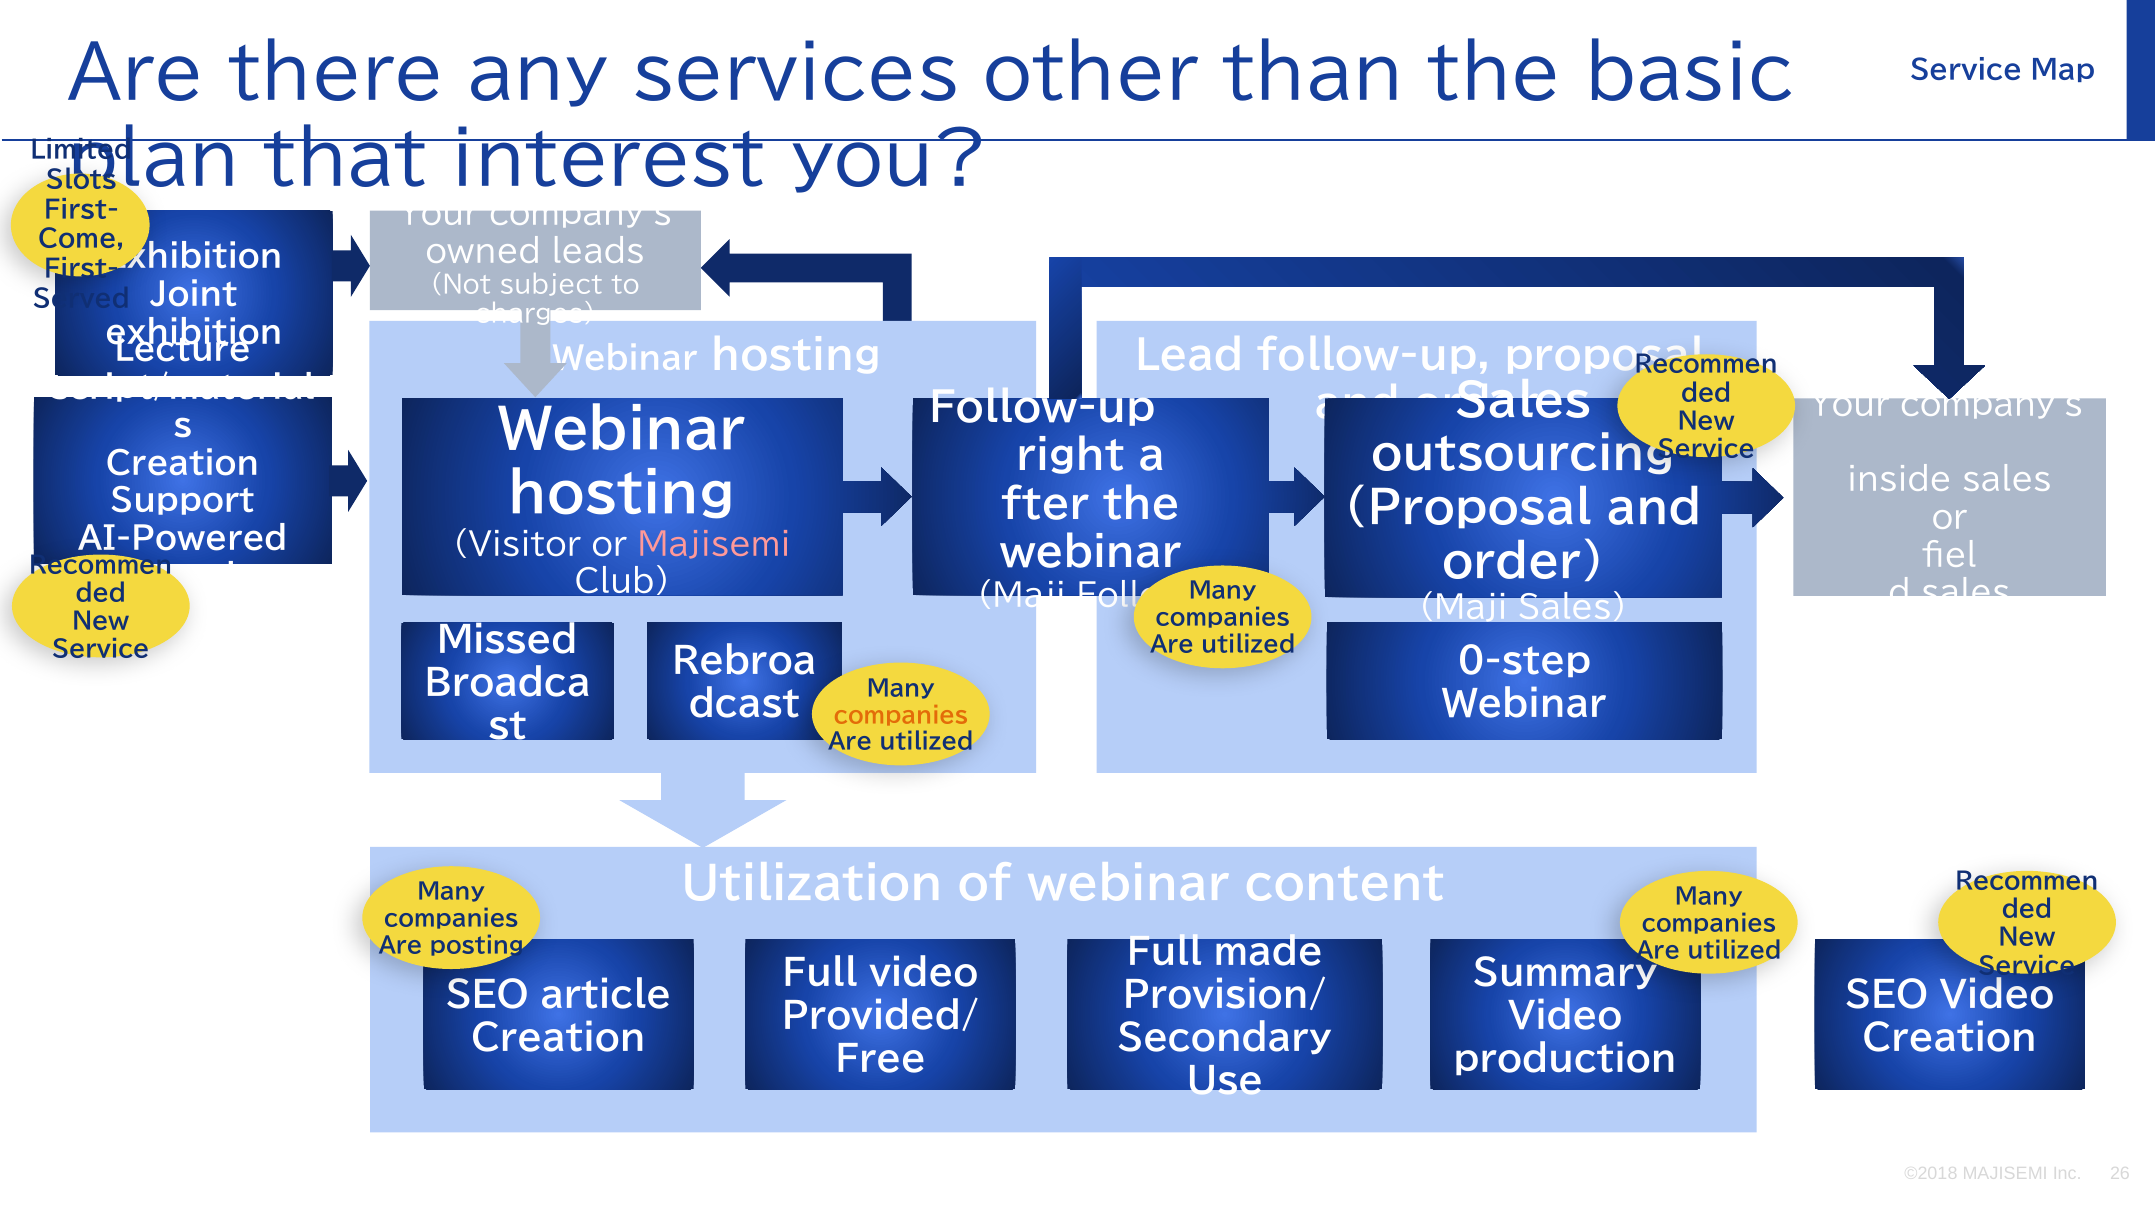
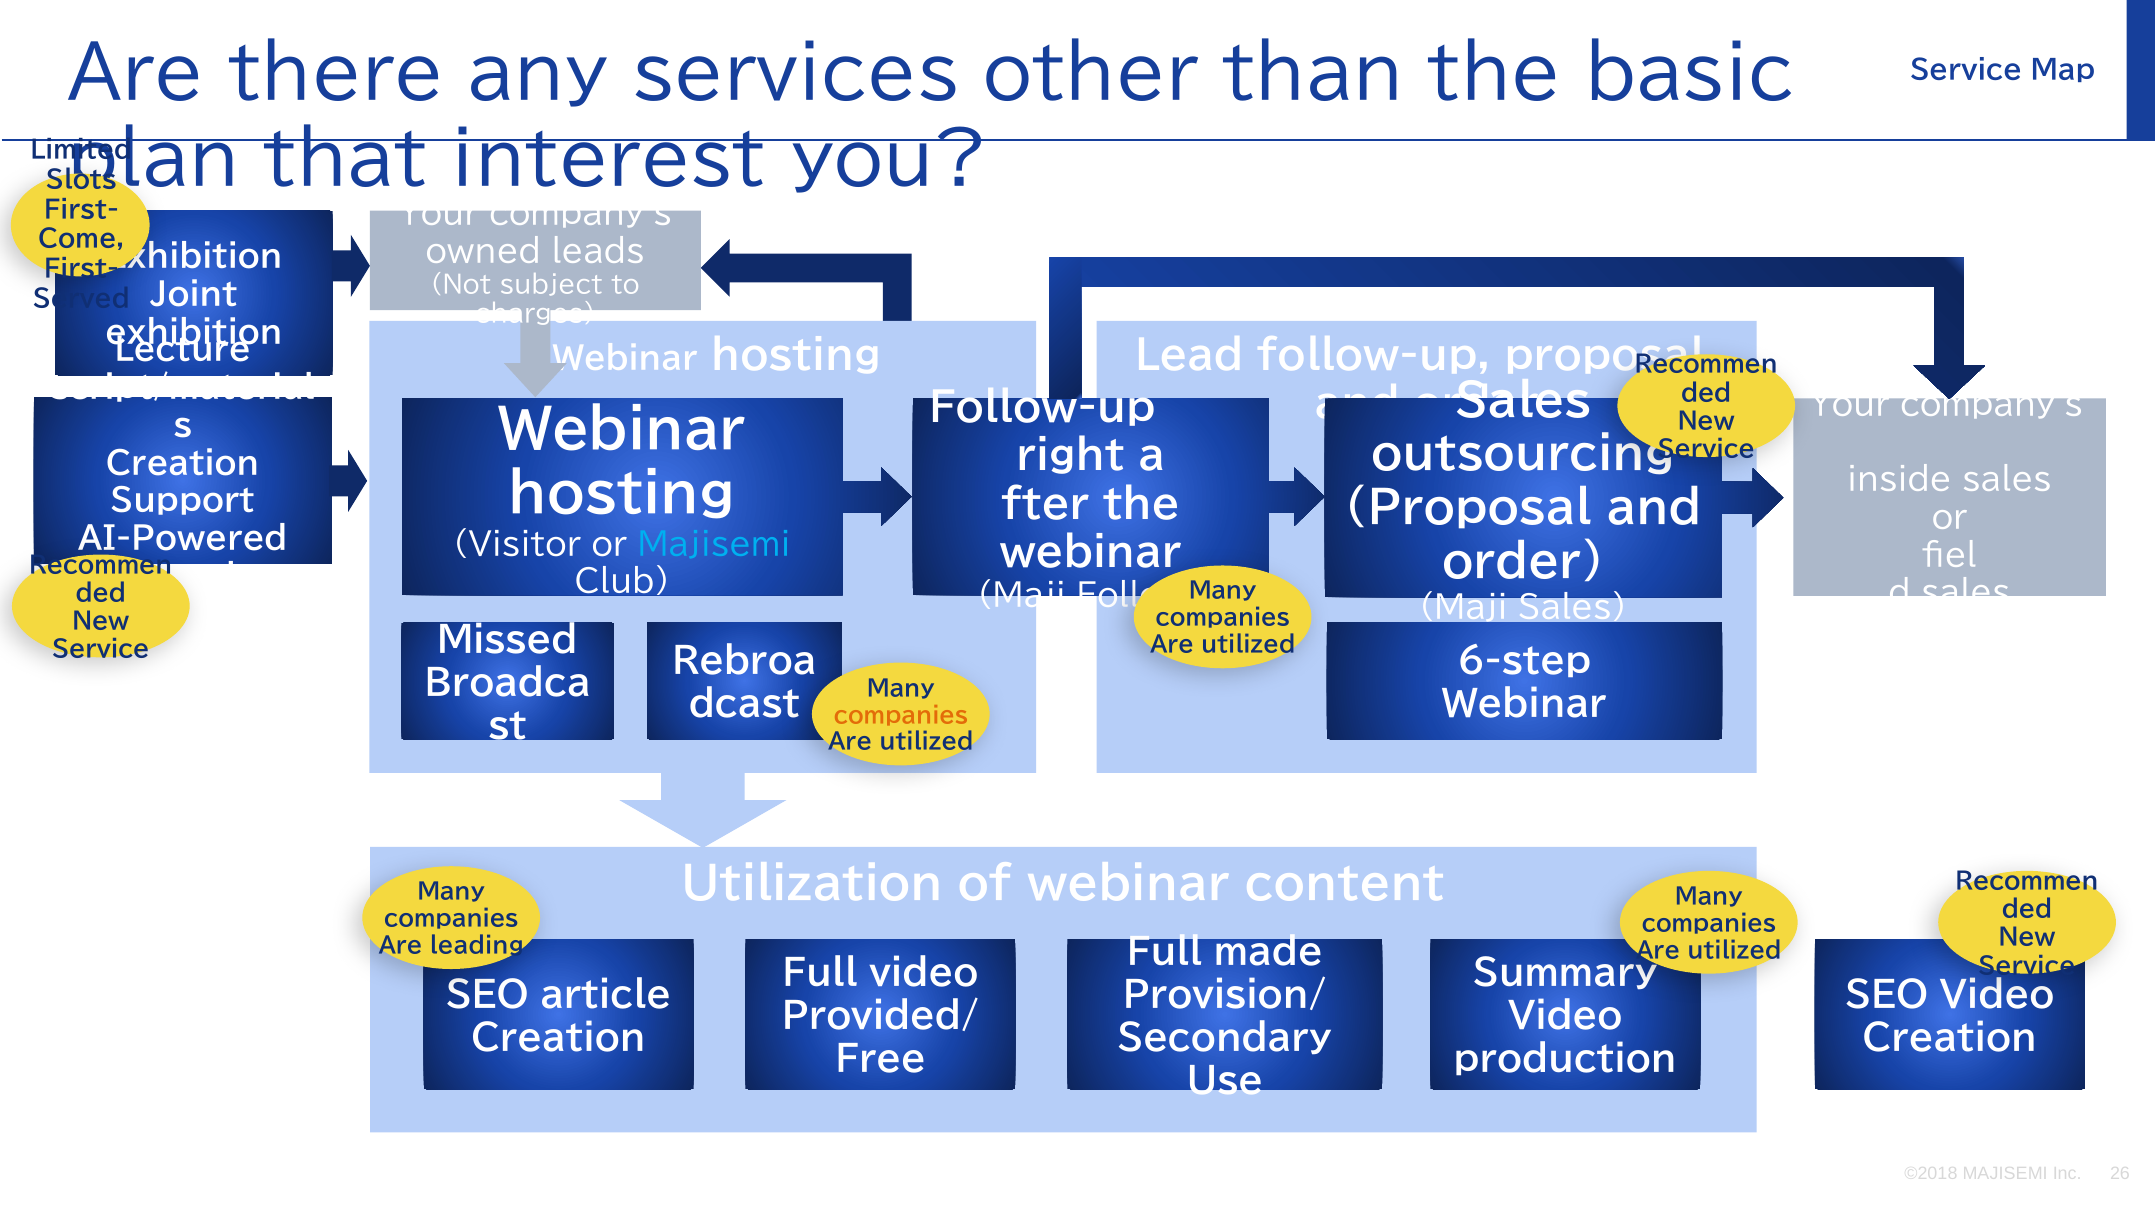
Majisemi at (714, 545) colour: pink -> light blue
0-step: 0-step -> 6-step
posting: posting -> leading
